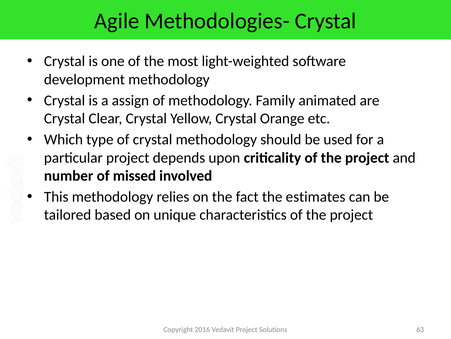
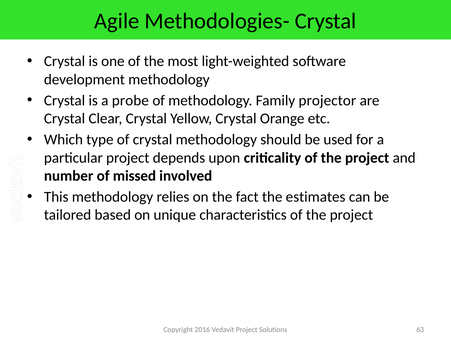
assign: assign -> probe
animated: animated -> projector
